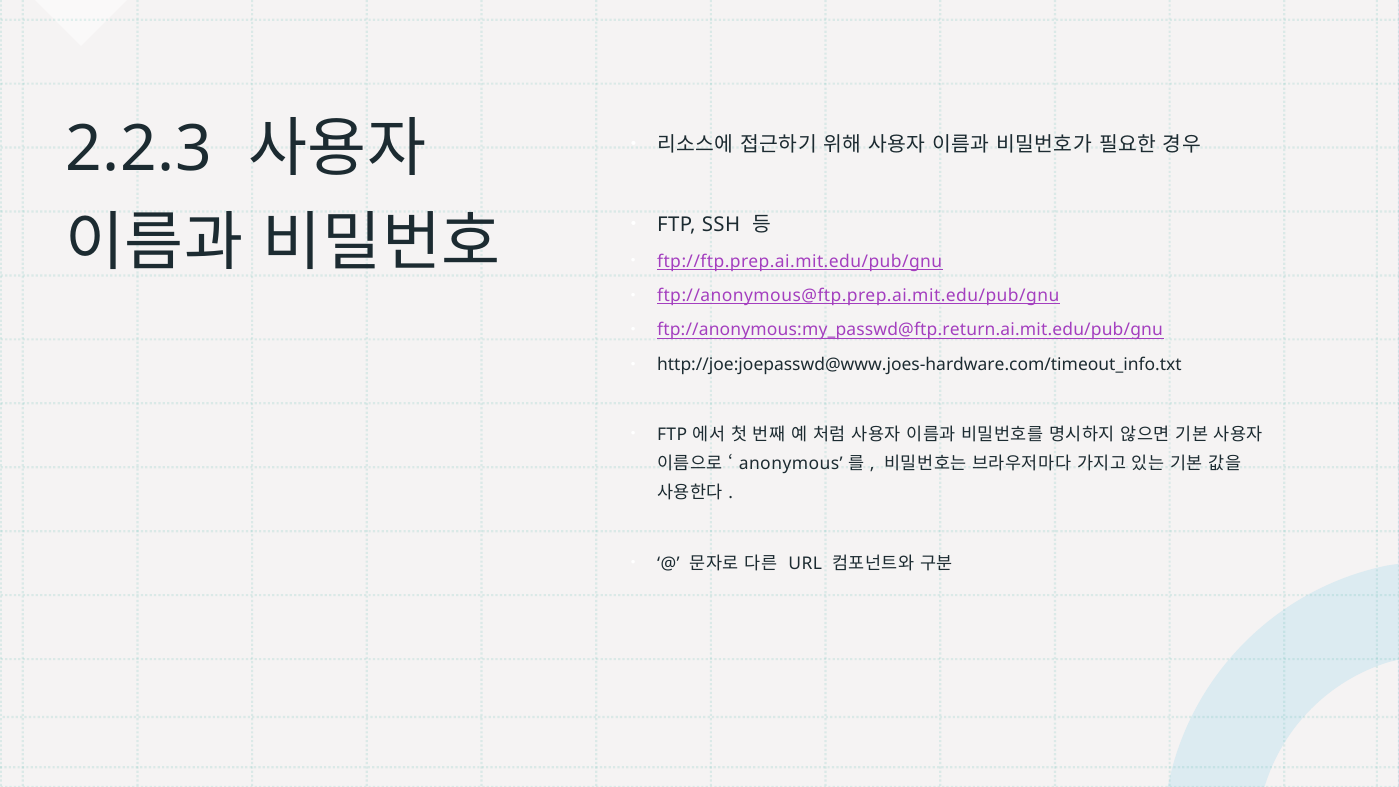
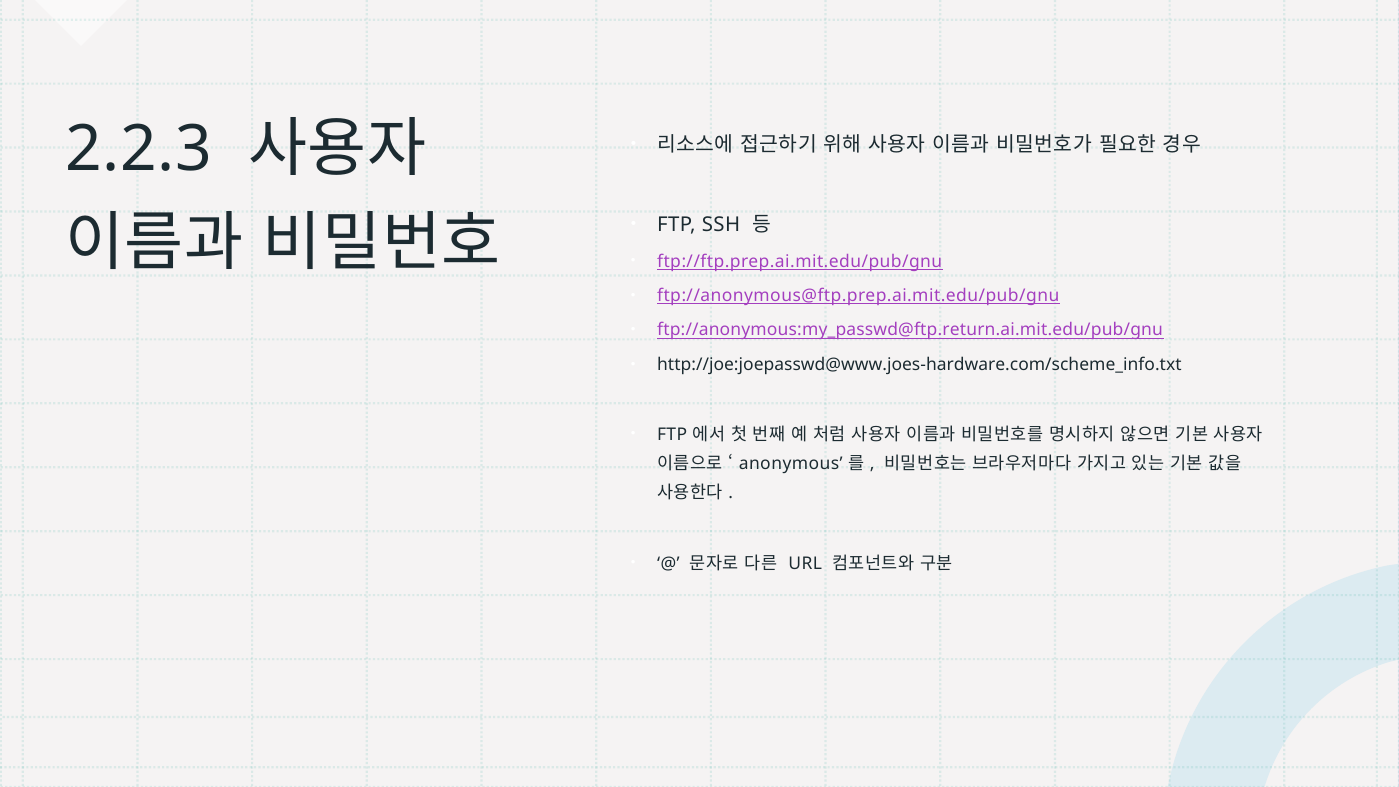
http://joe:joepasswd@www.joes-hardware.com/timeout_info.txt: http://joe:joepasswd@www.joes-hardware.com/timeout_info.txt -> http://joe:joepasswd@www.joes-hardware.com/scheme_info.txt
